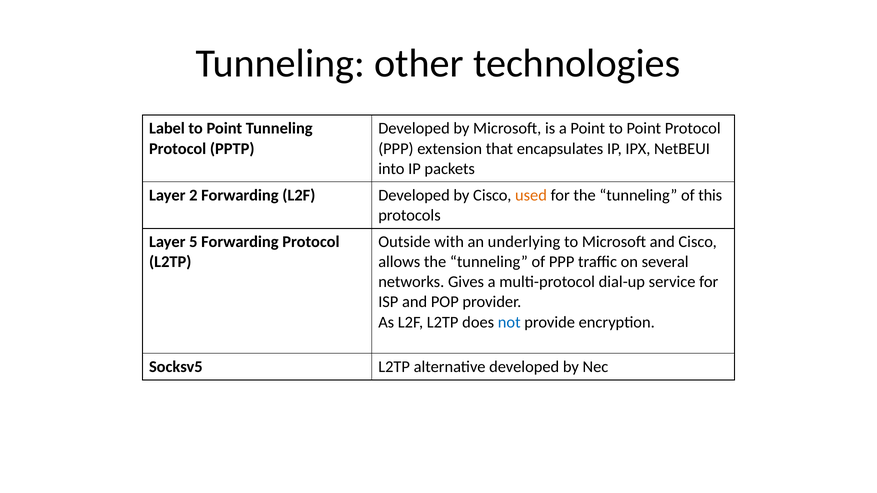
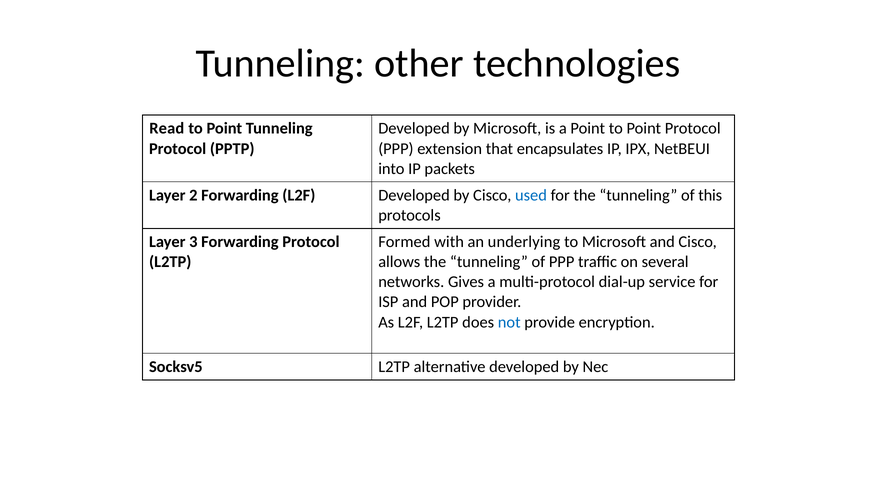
Label: Label -> Read
used colour: orange -> blue
5: 5 -> 3
Outside: Outside -> Formed
